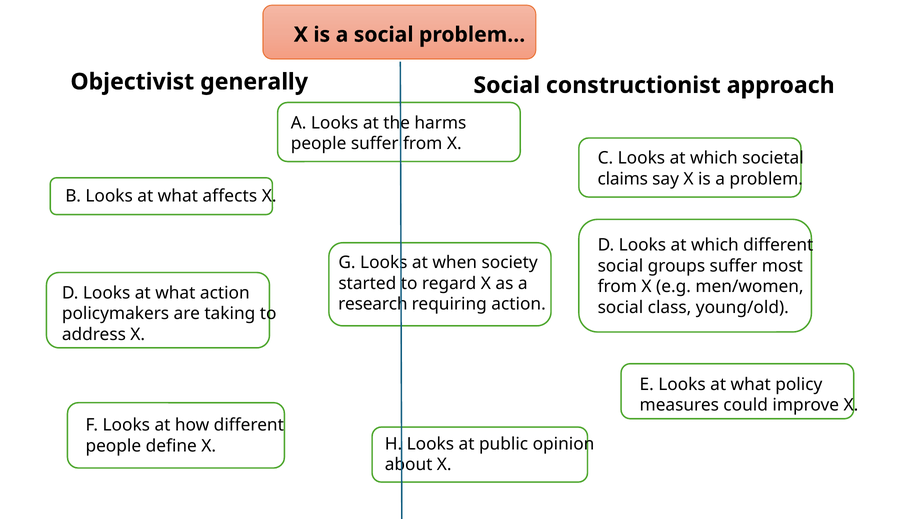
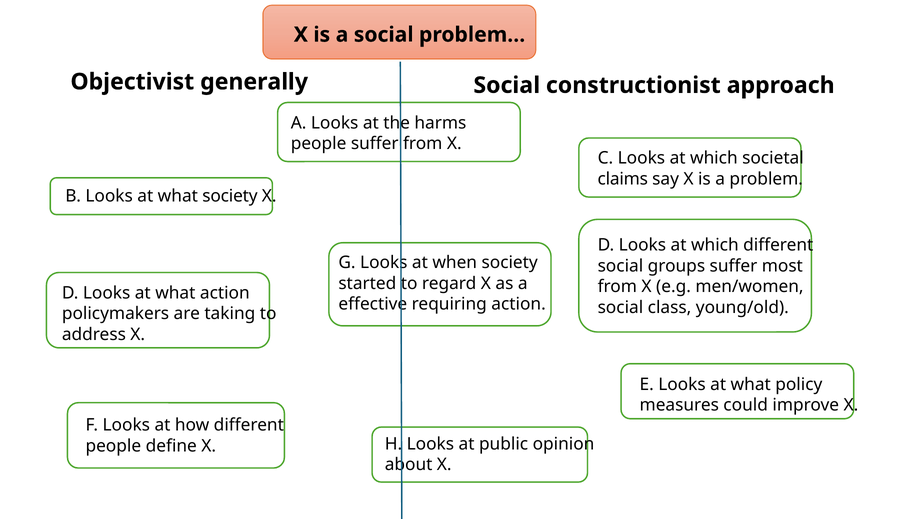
what affects: affects -> society
research: research -> effective
